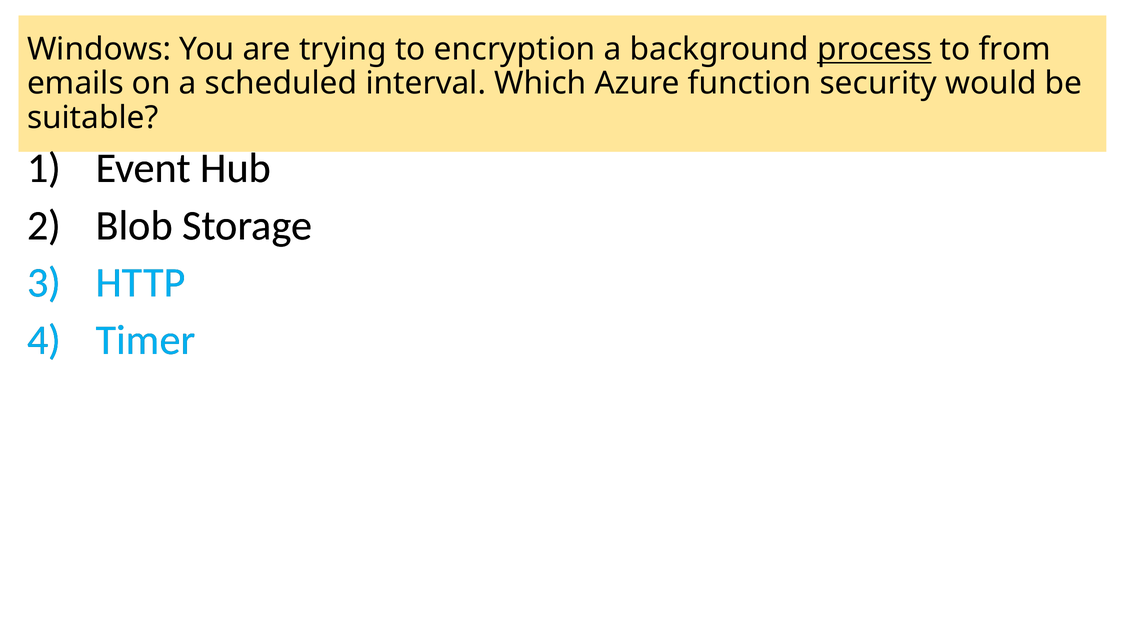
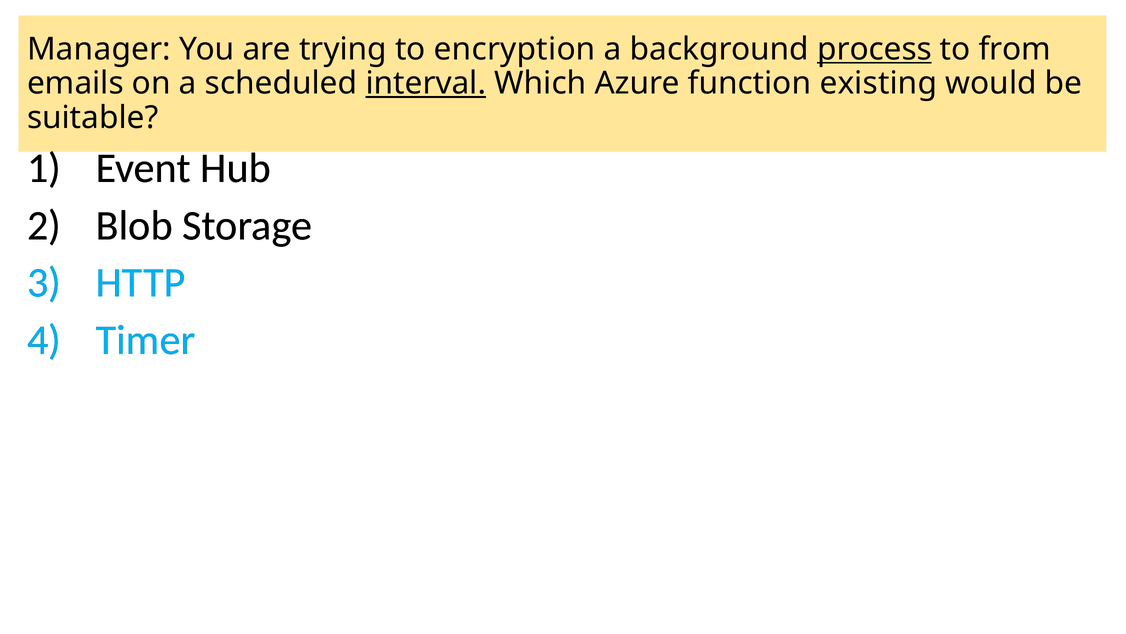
Windows: Windows -> Manager
interval underline: none -> present
security: security -> existing
